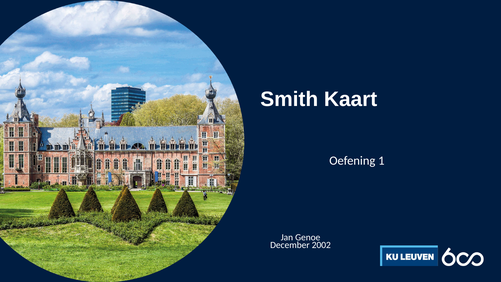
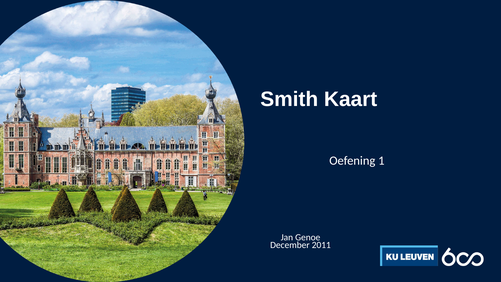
2002: 2002 -> 2011
